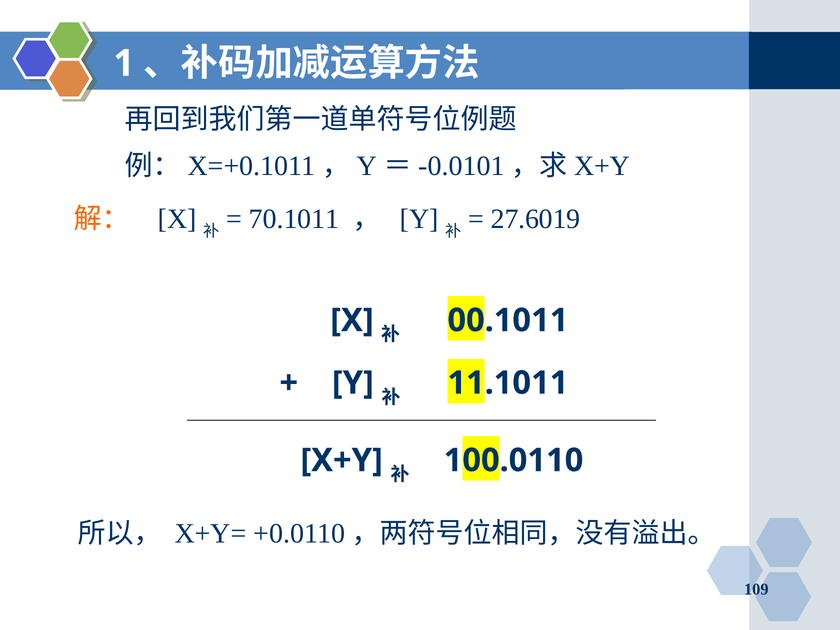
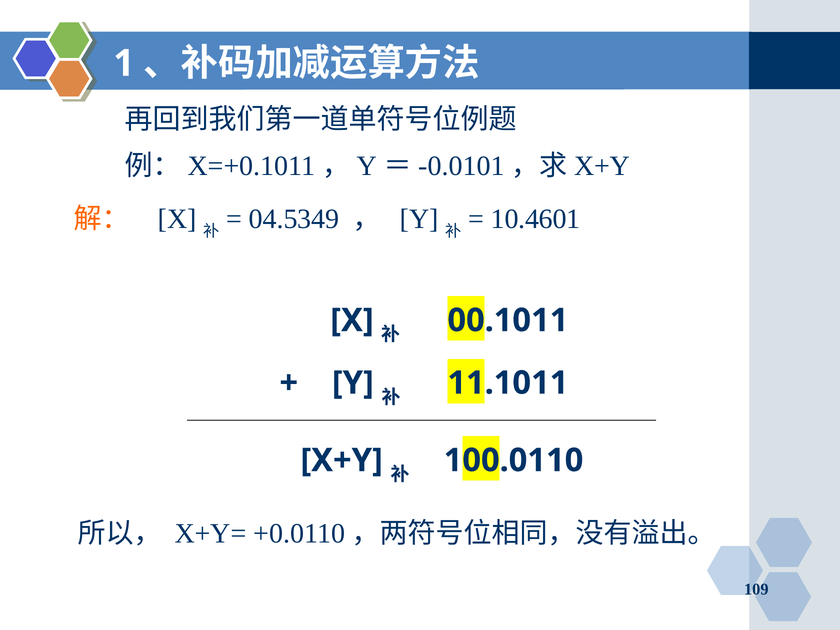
70.1011: 70.1011 -> 04.5349
27.6019: 27.6019 -> 10.4601
